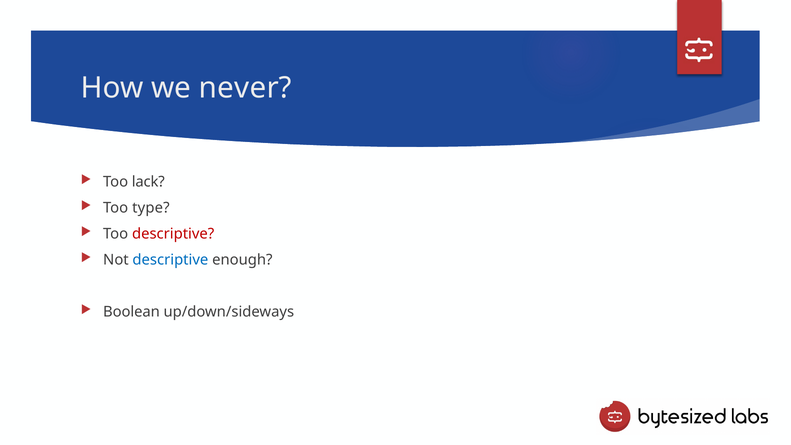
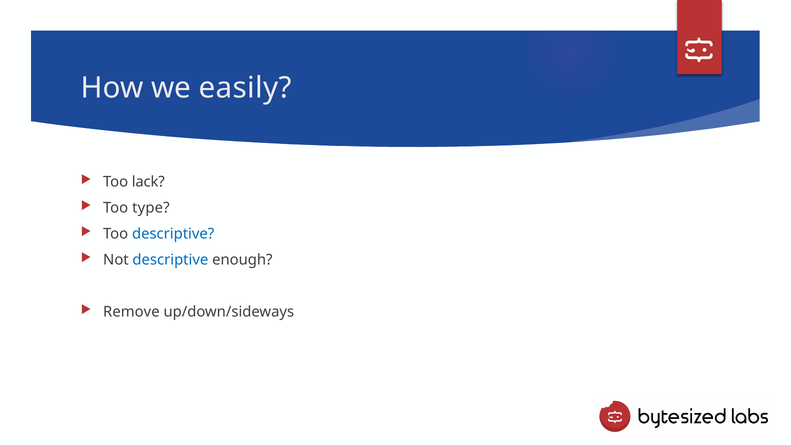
never: never -> easily
descriptive at (173, 234) colour: red -> blue
Boolean: Boolean -> Remove
